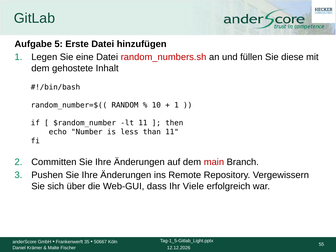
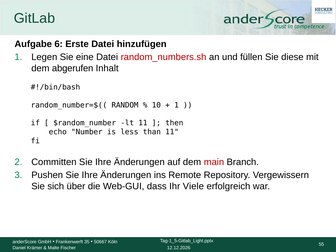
5: 5 -> 6
gehostete: gehostete -> abgerufen
